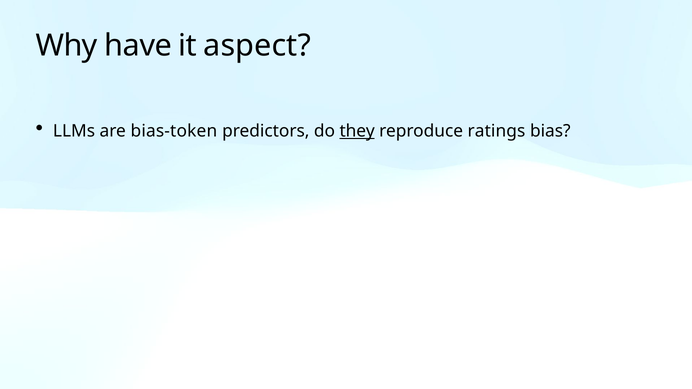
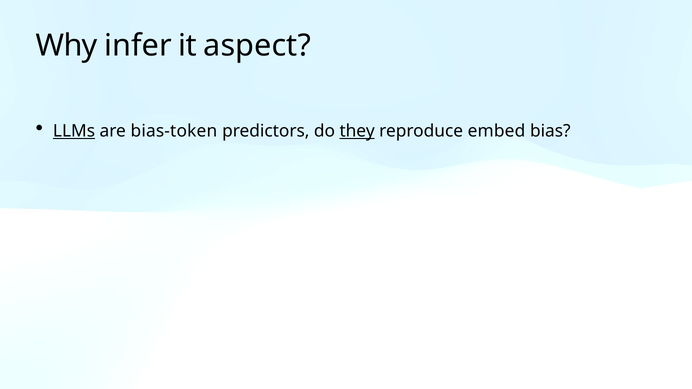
have: have -> infer
LLMs underline: none -> present
ratings: ratings -> embed
